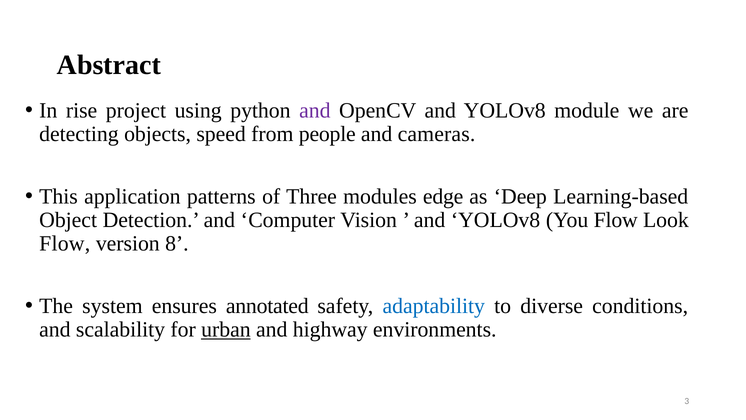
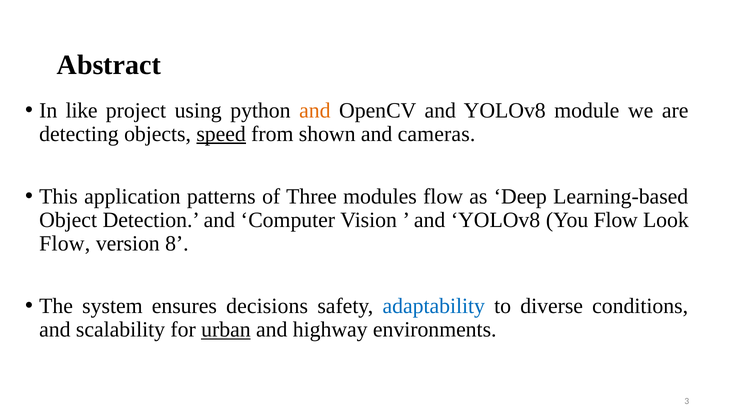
rise: rise -> like
and at (315, 110) colour: purple -> orange
speed underline: none -> present
people: people -> shown
modules edge: edge -> flow
annotated: annotated -> decisions
